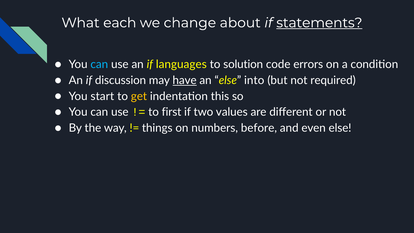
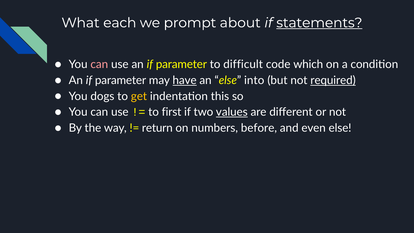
change: change -> prompt
can at (99, 64) colour: light blue -> pink
use an if languages: languages -> parameter
solution: solution -> difficult
errors: errors -> which
discussion at (121, 80): discussion -> parameter
required underline: none -> present
start: start -> dogs
values underline: none -> present
things: things -> return
